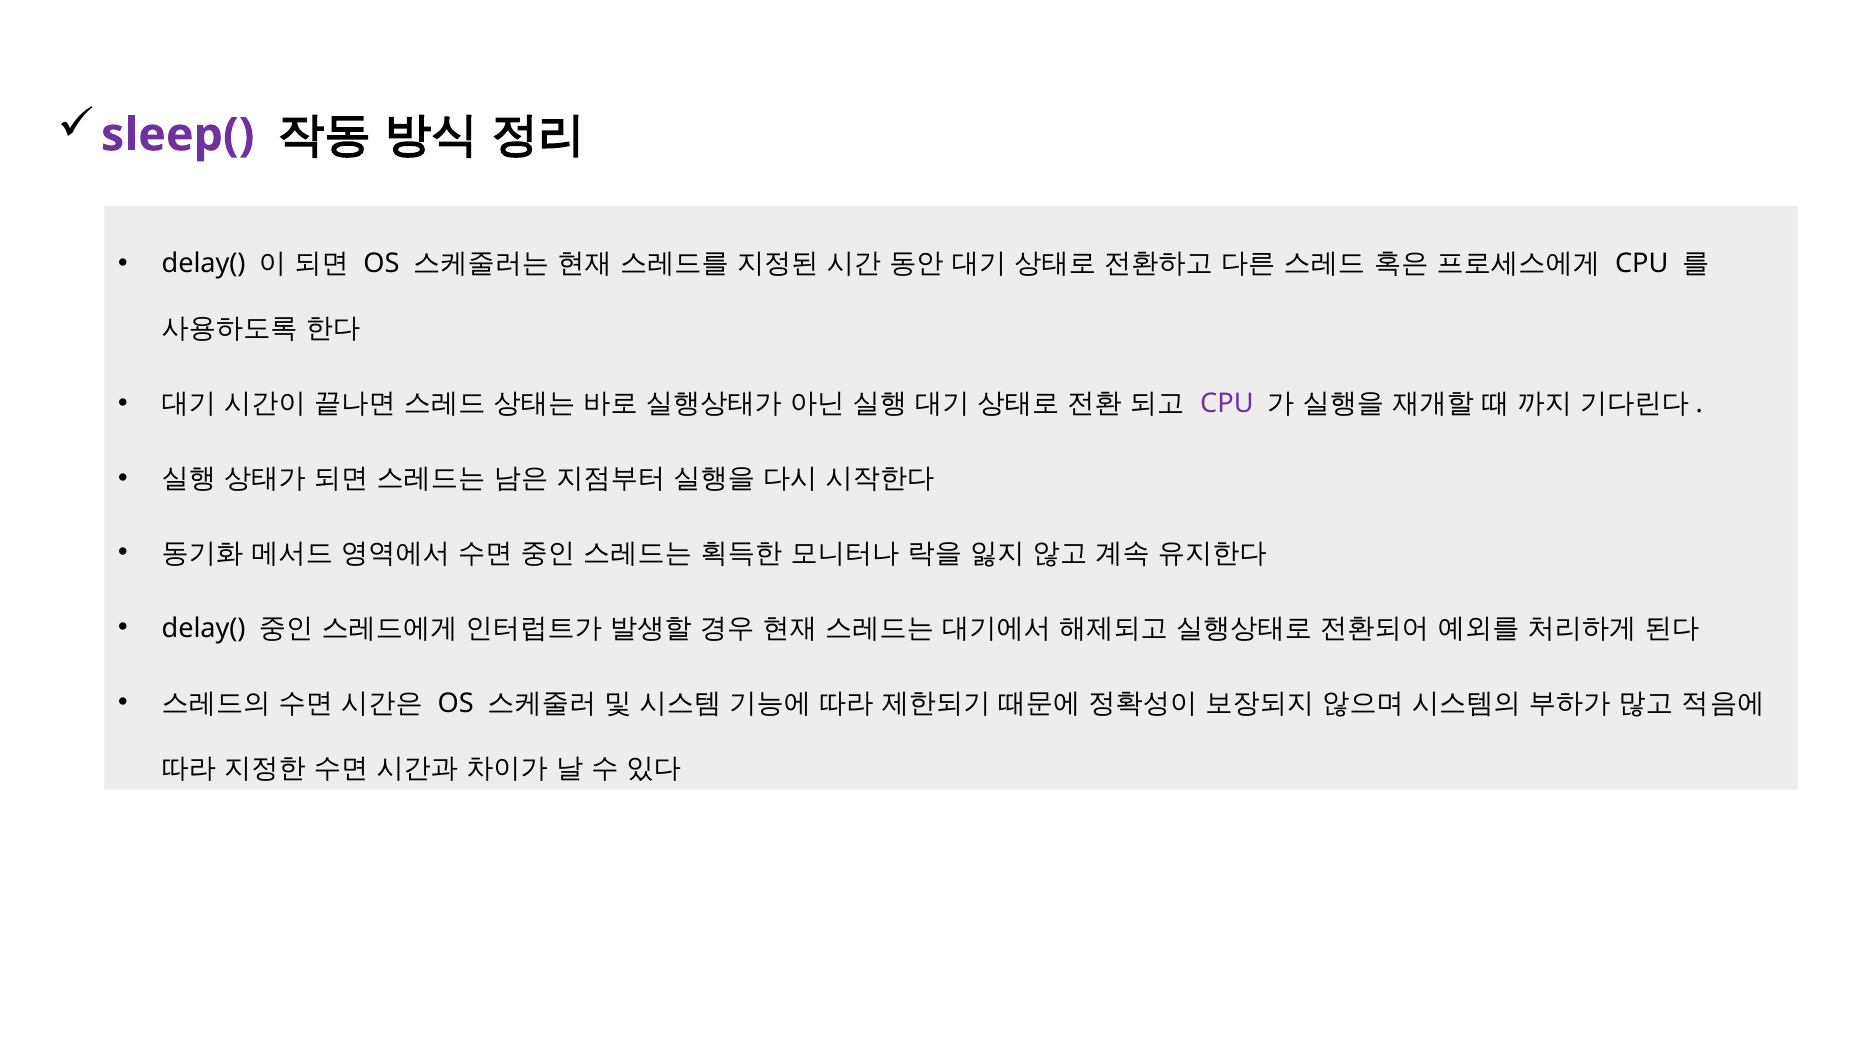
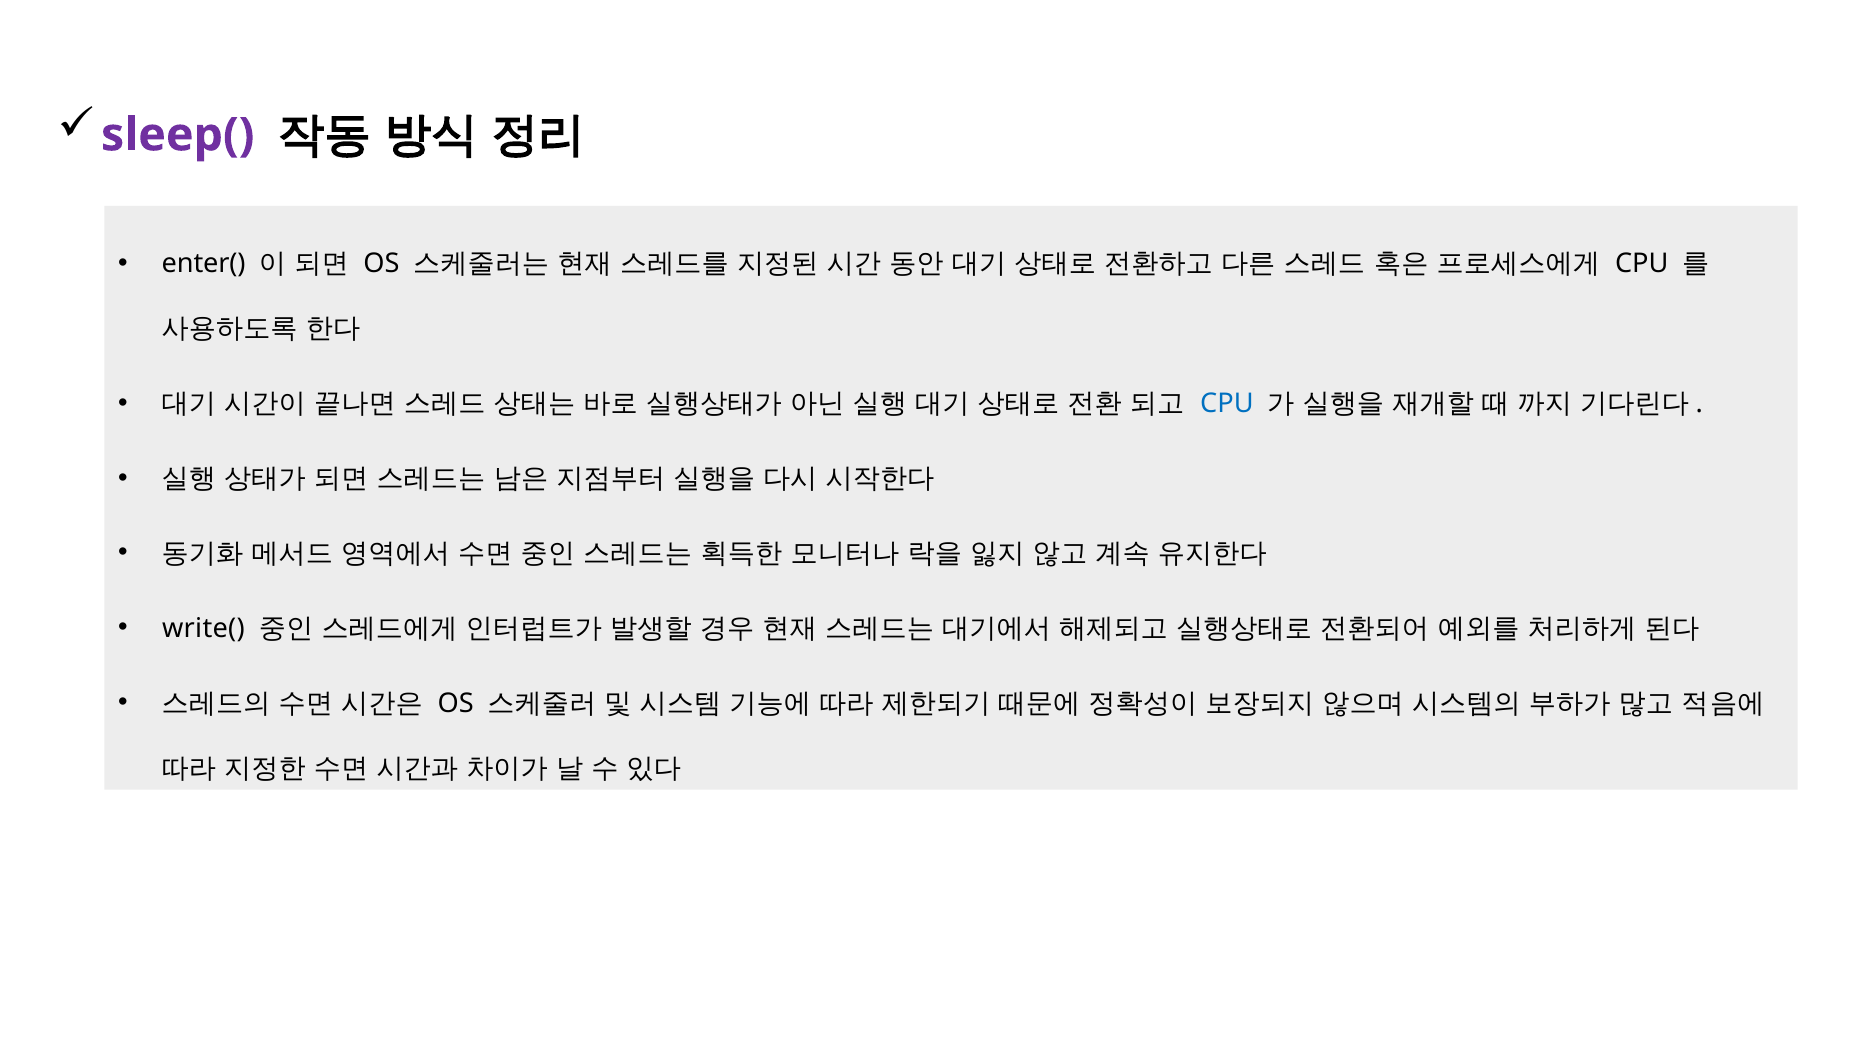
delay( at (204, 264): delay( -> enter(
CPU at (1227, 404) colour: purple -> blue
delay( at (204, 628): delay( -> write(
